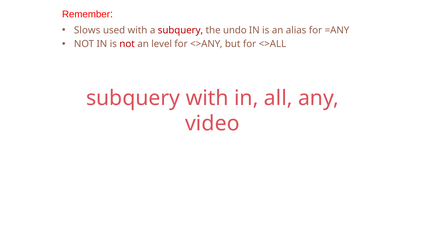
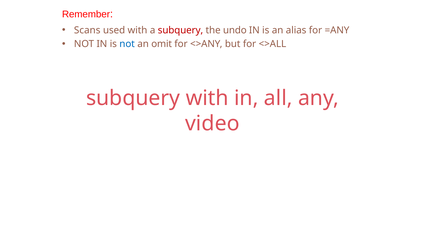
Slows: Slows -> Scans
not at (127, 44) colour: red -> blue
level: level -> omit
